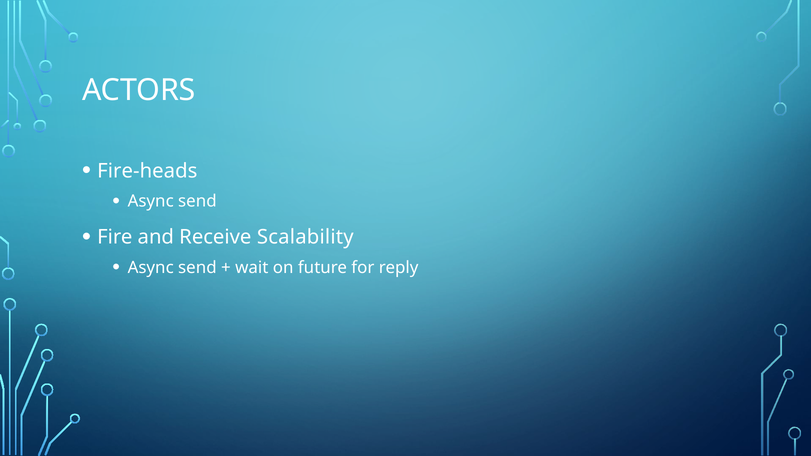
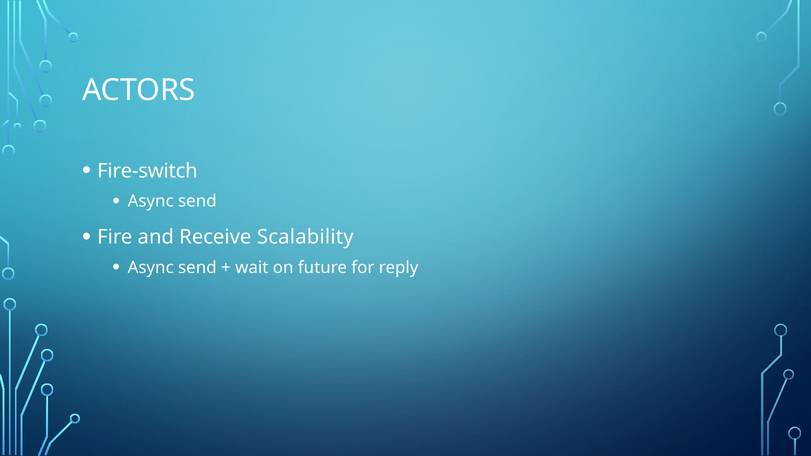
Fire-heads: Fire-heads -> Fire-switch
